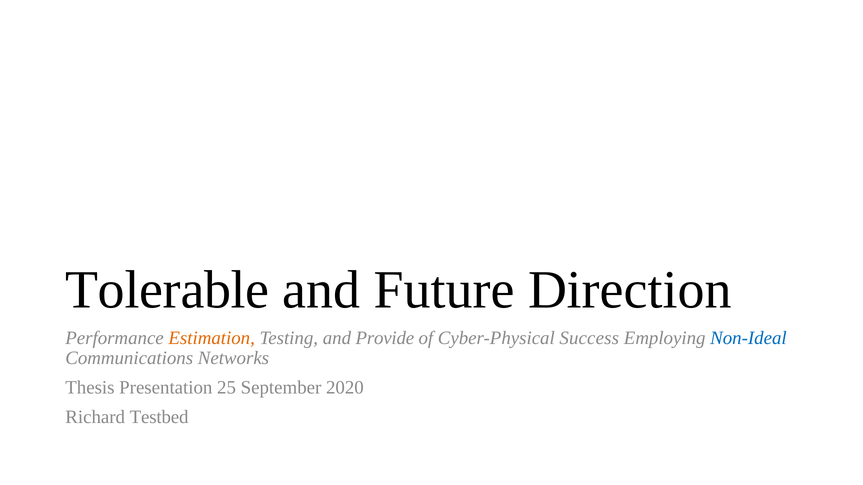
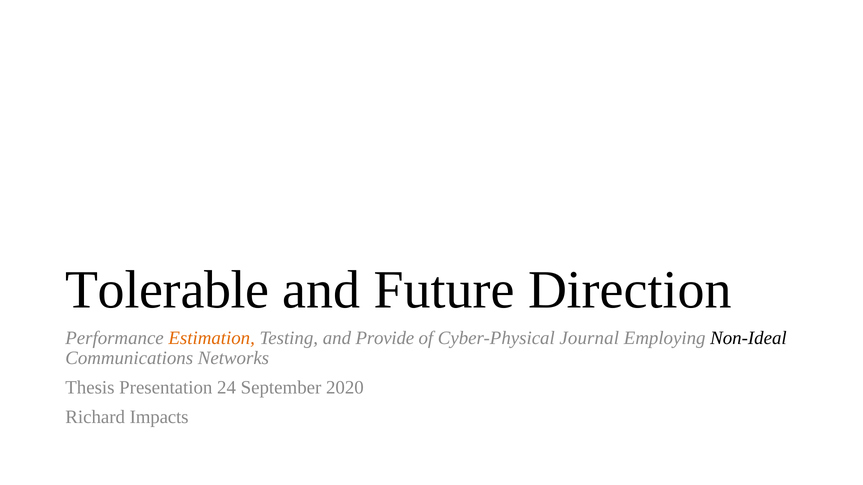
Success: Success -> Journal
Non-Ideal colour: blue -> black
25: 25 -> 24
Testbed: Testbed -> Impacts
